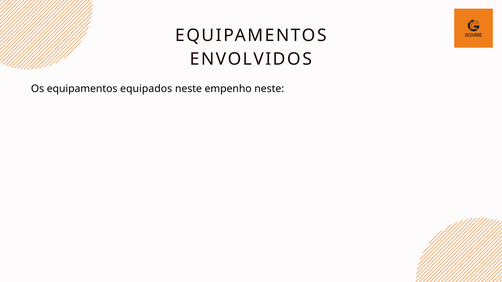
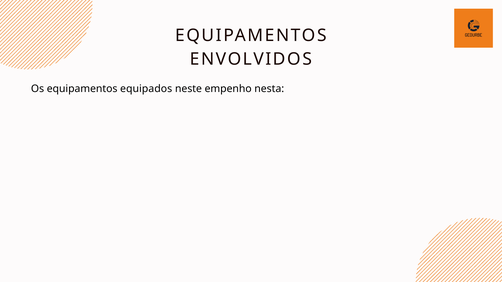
empenho neste: neste -> nesta
